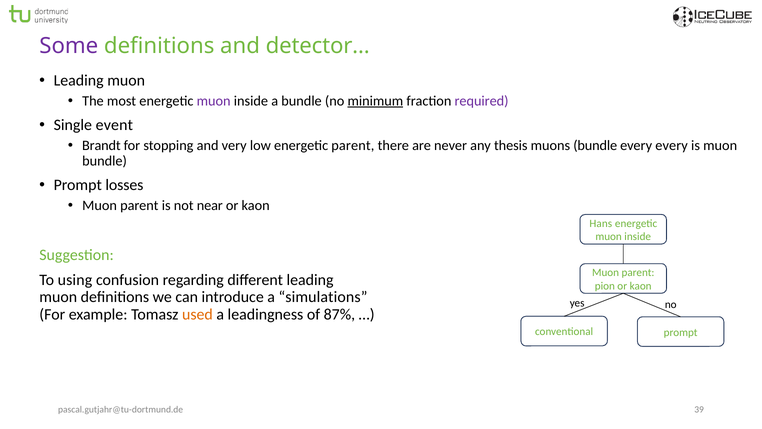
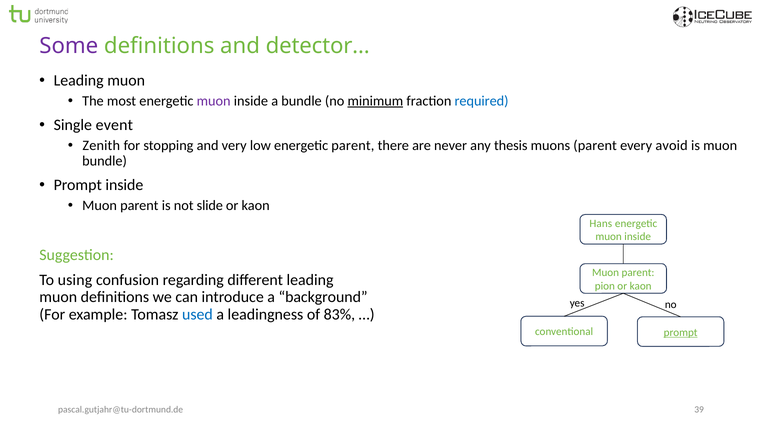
required colour: purple -> blue
Brandt: Brandt -> Zenith
muons bundle: bundle -> parent
every every: every -> avoid
Prompt losses: losses -> inside
near: near -> slide
simulations: simulations -> background
used colour: orange -> blue
87%: 87% -> 83%
prompt at (681, 332) underline: none -> present
